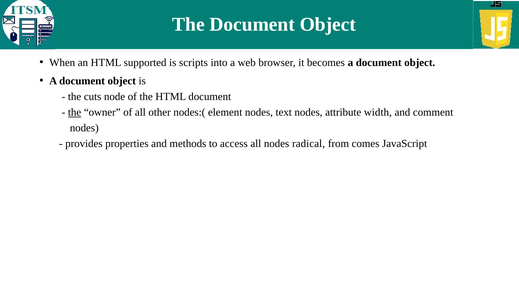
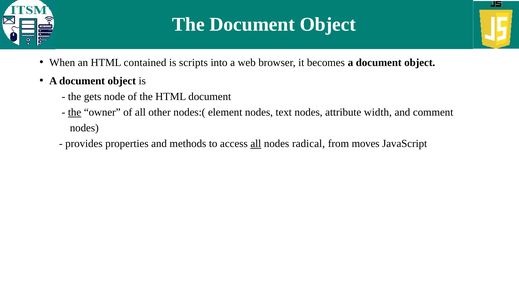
supported: supported -> contained
cuts: cuts -> gets
all at (256, 144) underline: none -> present
comes: comes -> moves
